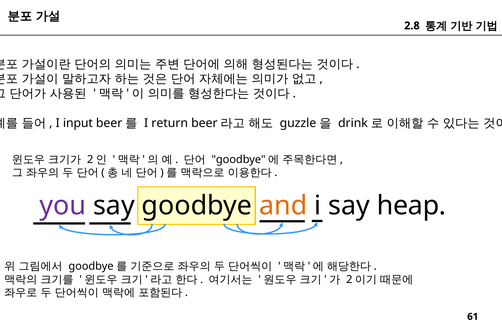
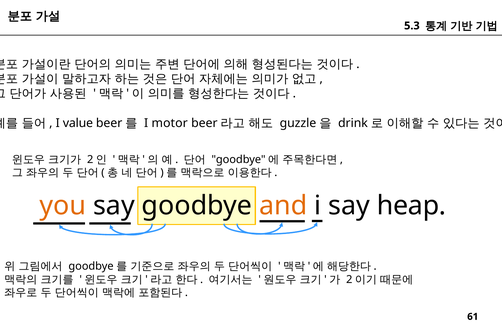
2.8: 2.8 -> 5.3
input: input -> value
return: return -> motor
you colour: purple -> orange
